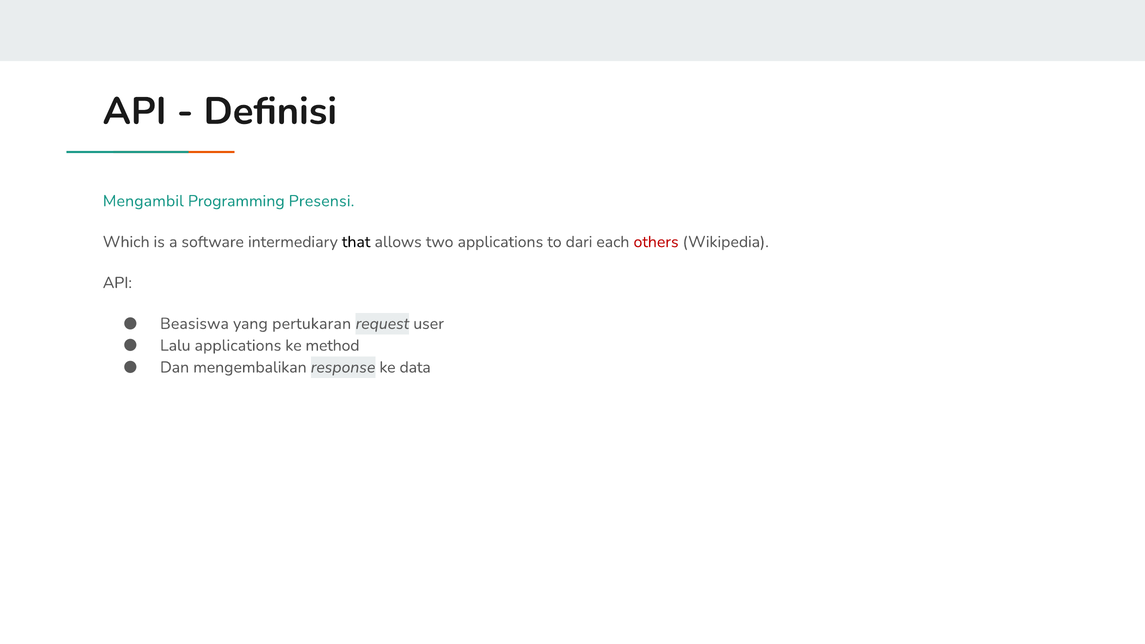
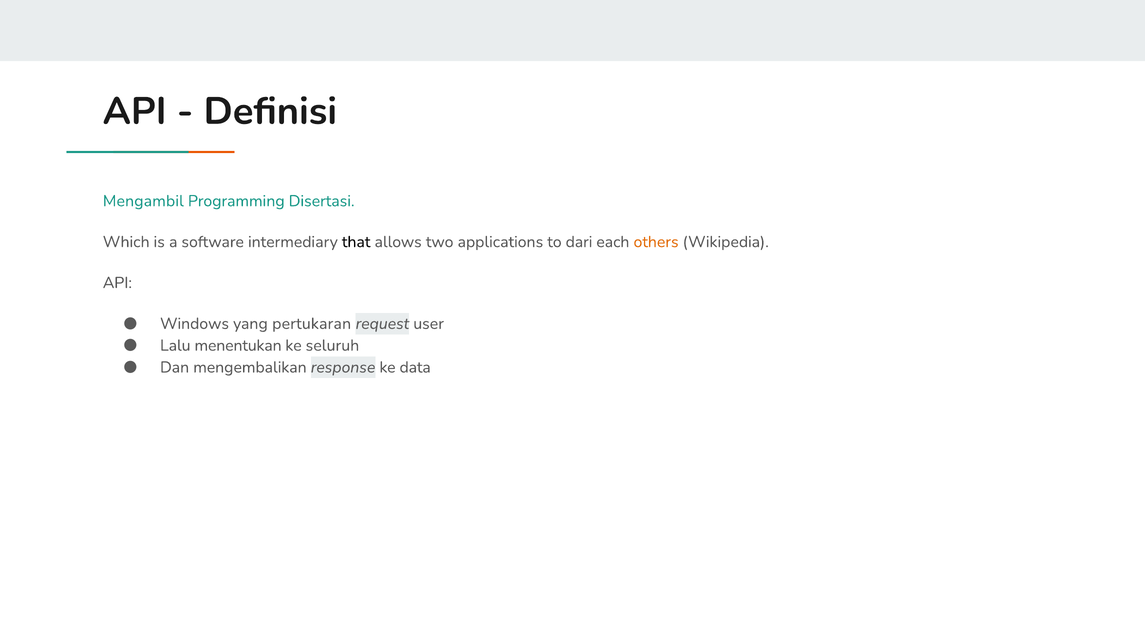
Presensi: Presensi -> Disertasi
others colour: red -> orange
Beasiswa: Beasiswa -> Windows
Lalu applications: applications -> menentukan
method: method -> seluruh
